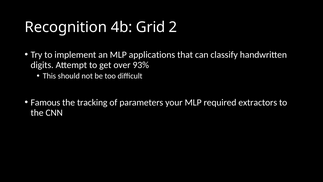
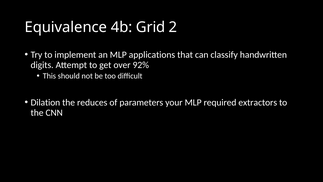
Recognition: Recognition -> Equivalence
93%: 93% -> 92%
Famous: Famous -> Dilation
tracking: tracking -> reduces
